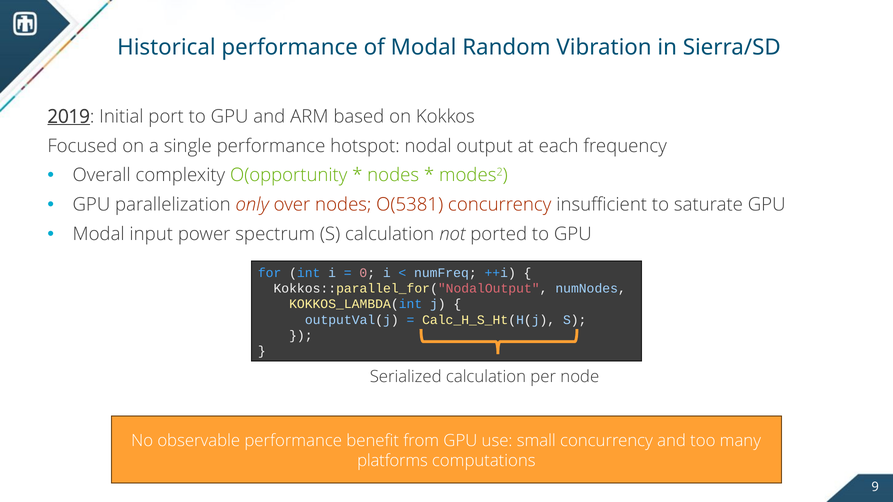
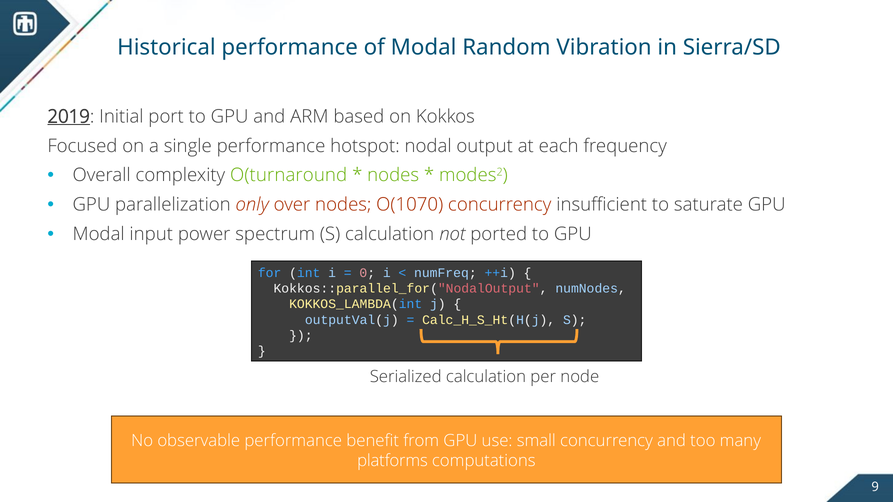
O(opportunity: O(opportunity -> O(turnaround
O(5381: O(5381 -> O(1070
